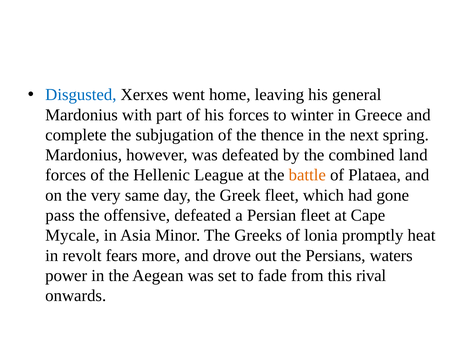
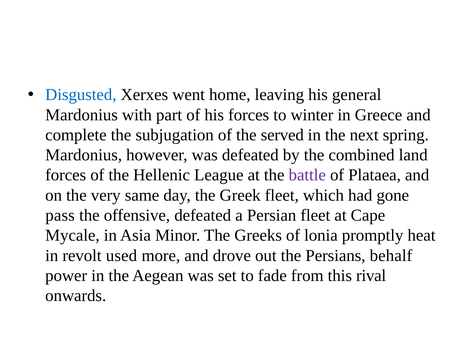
thence: thence -> served
battle colour: orange -> purple
fears: fears -> used
waters: waters -> behalf
